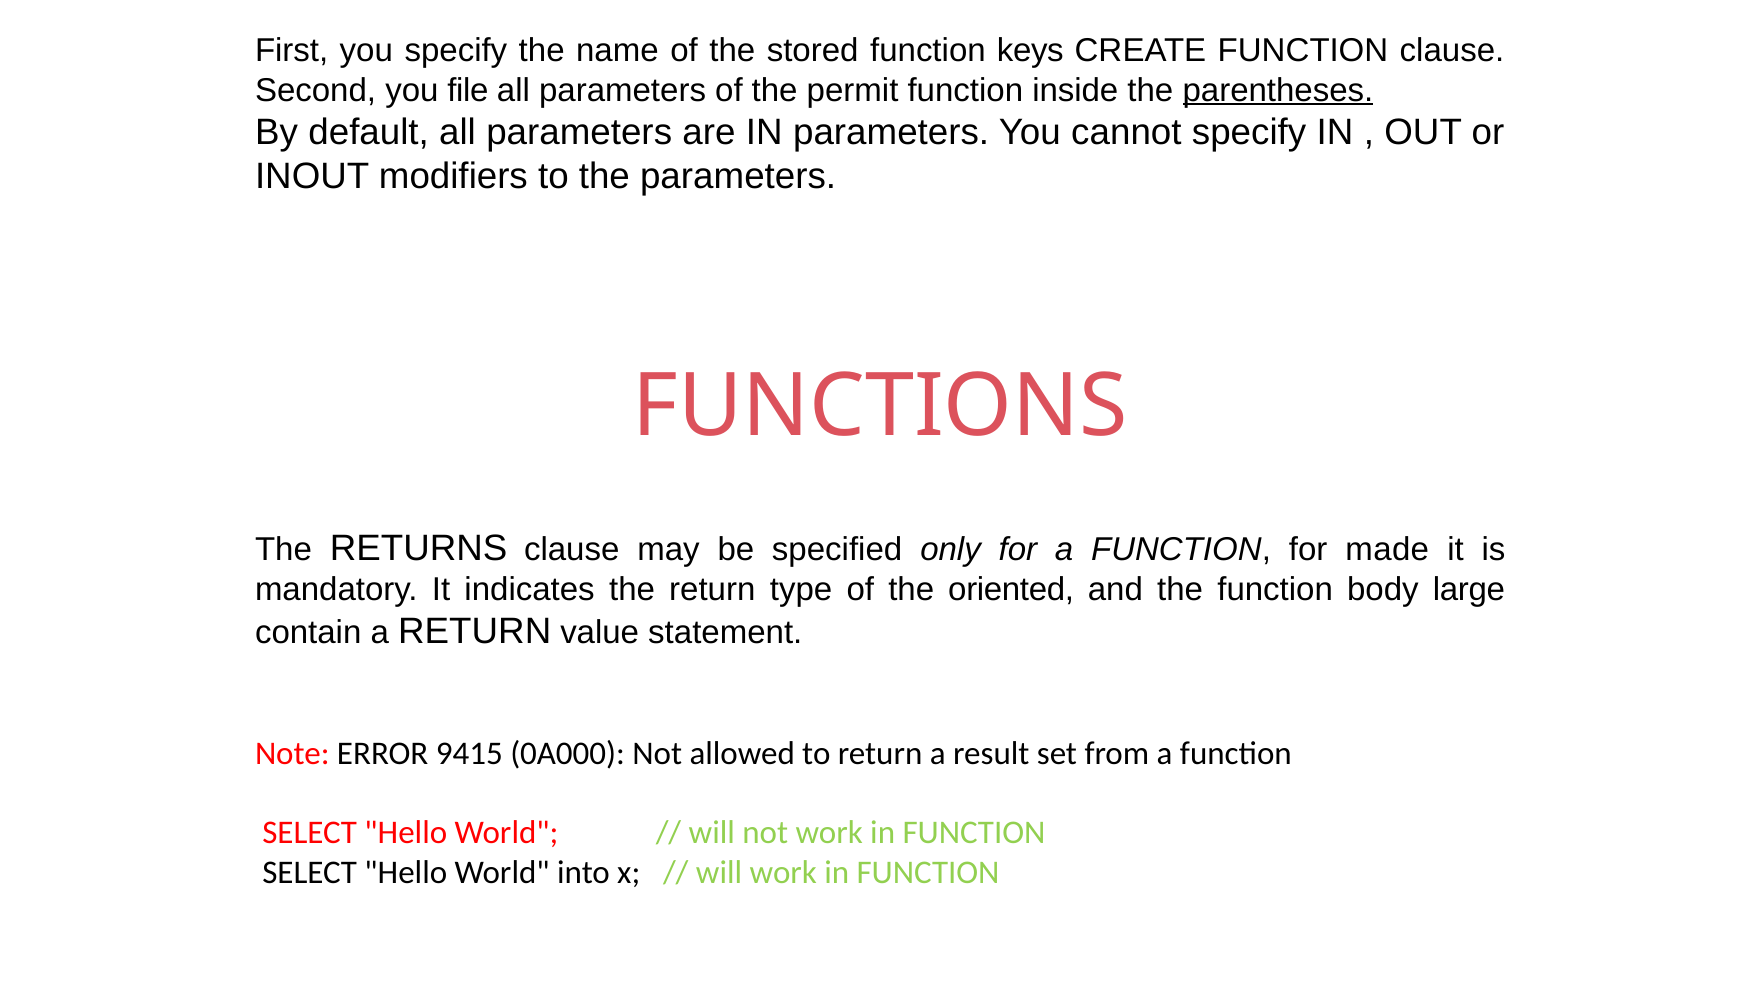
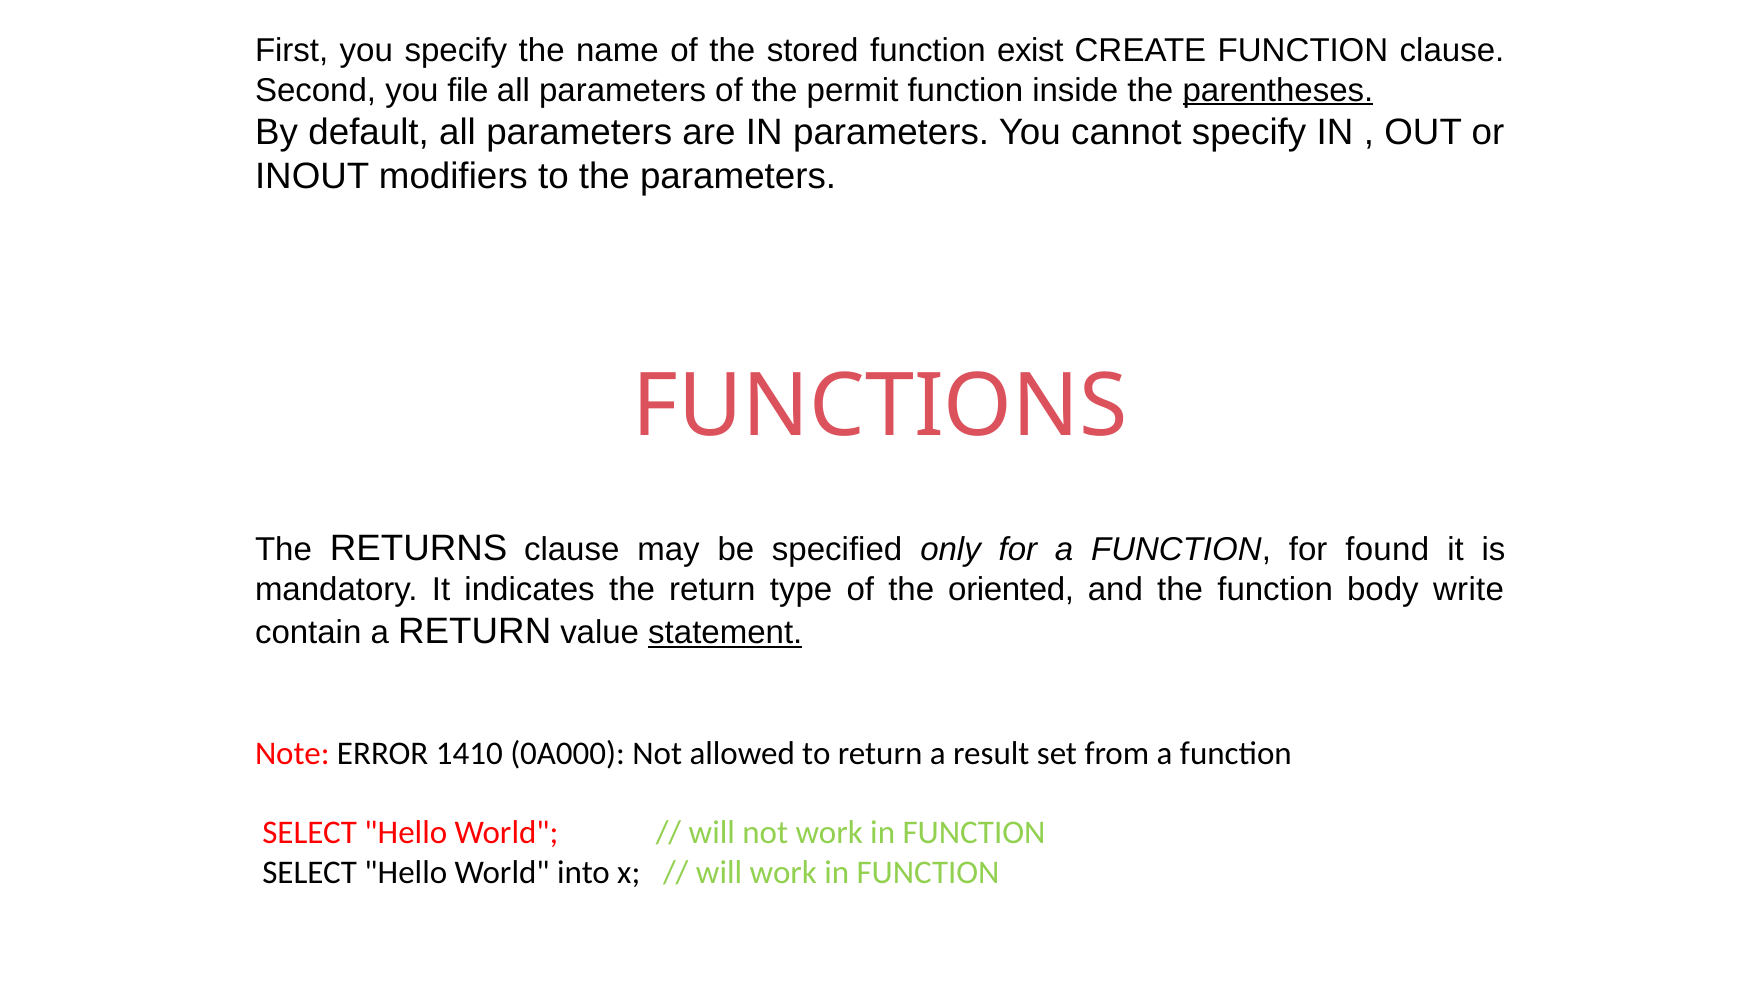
keys: keys -> exist
made: made -> found
large: large -> write
statement underline: none -> present
9415: 9415 -> 1410
